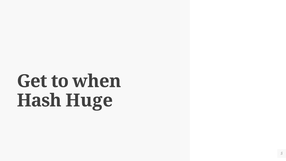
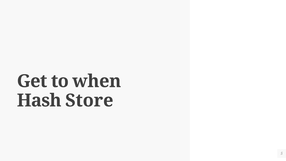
Huge: Huge -> Store
